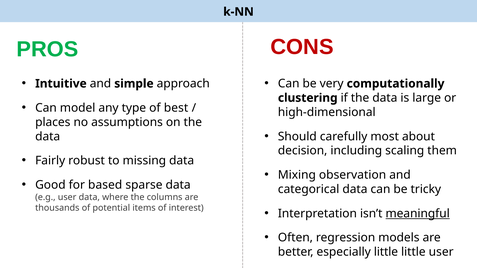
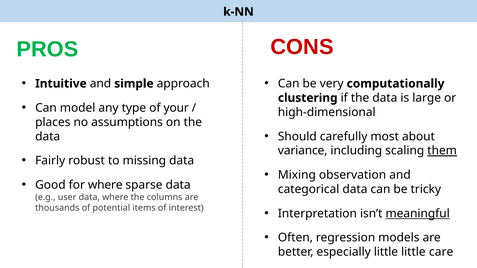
best: best -> your
decision: decision -> variance
them underline: none -> present
for based: based -> where
little user: user -> care
